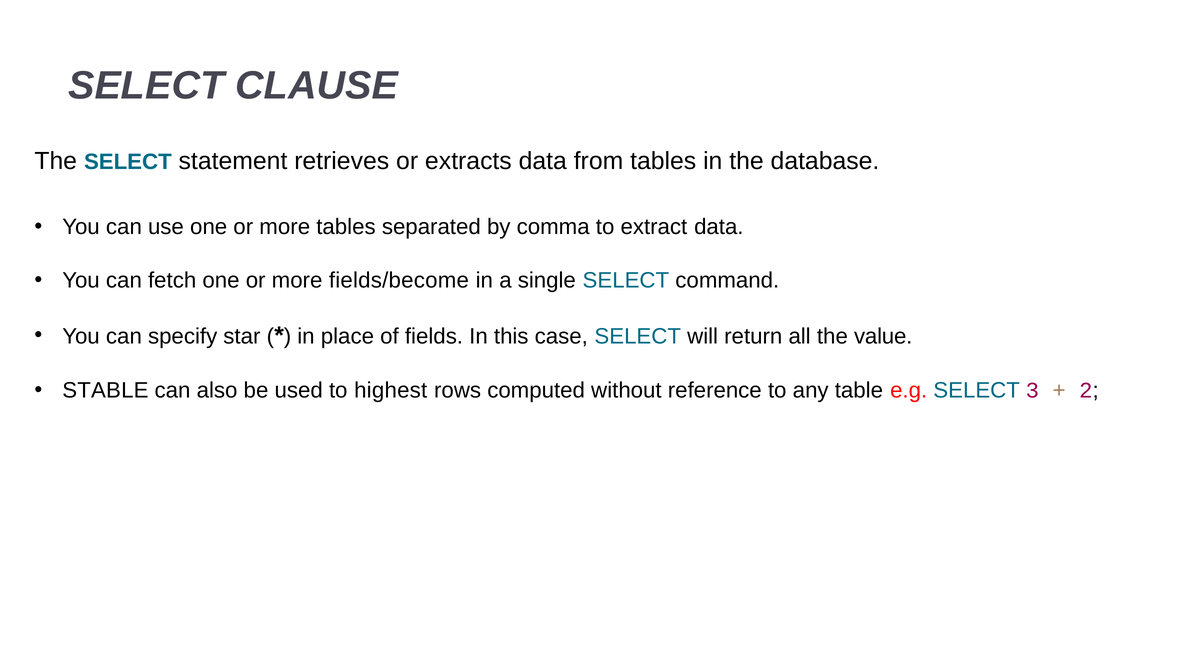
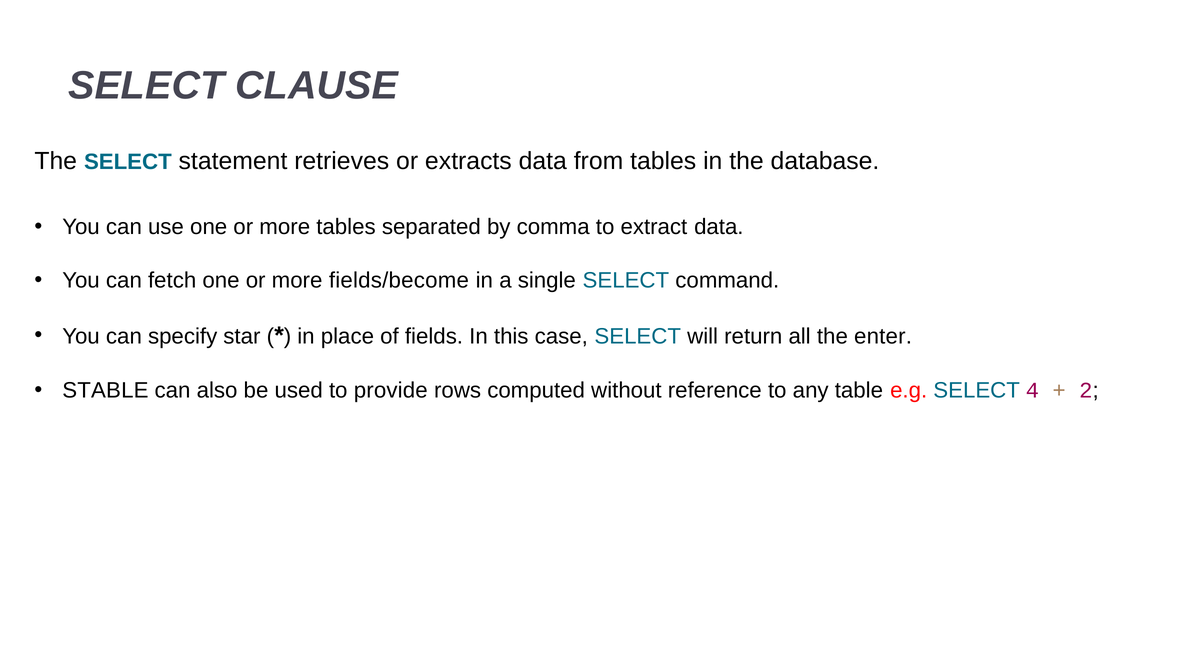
value: value -> enter
highest: highest -> provide
3: 3 -> 4
